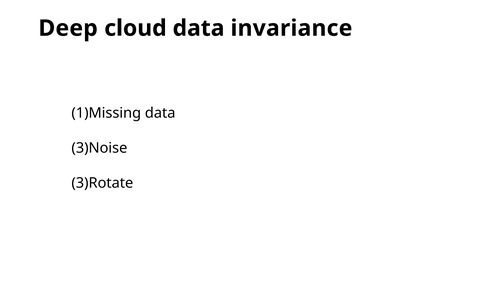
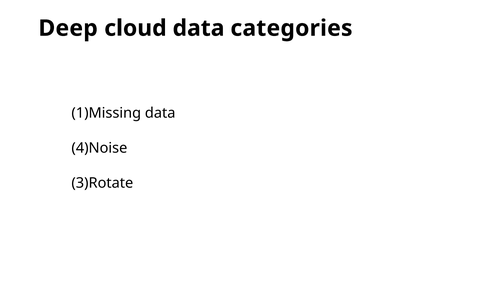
invariance: invariance -> categories
3)Noise: 3)Noise -> 4)Noise
